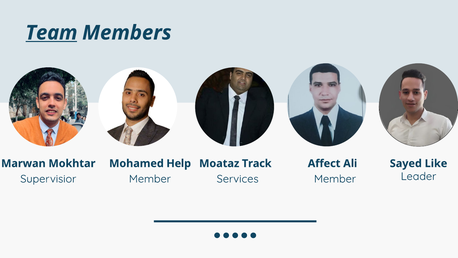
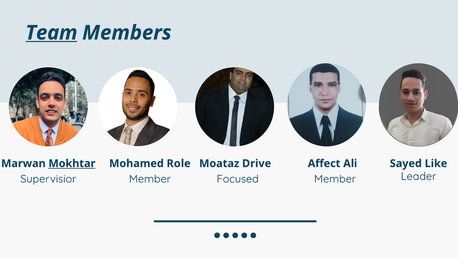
Mokhtar underline: none -> present
Help: Help -> Role
Track: Track -> Drive
Services: Services -> Focused
